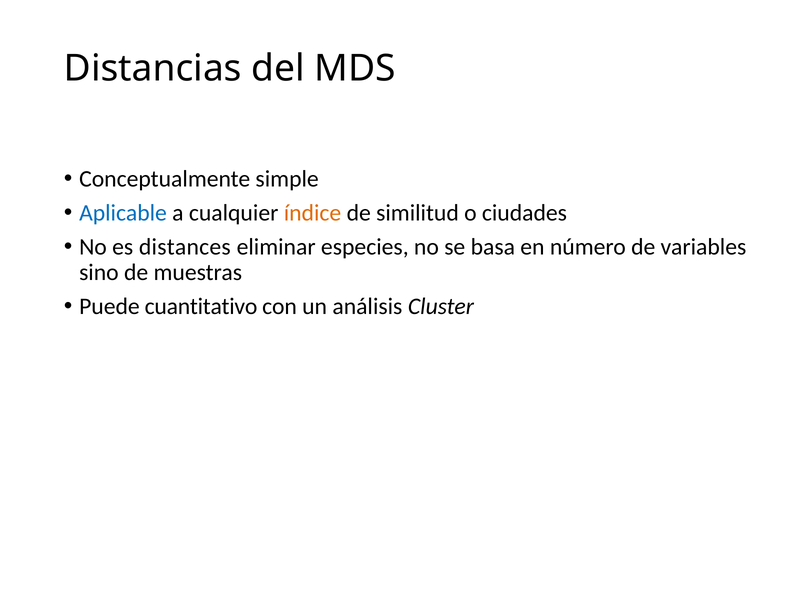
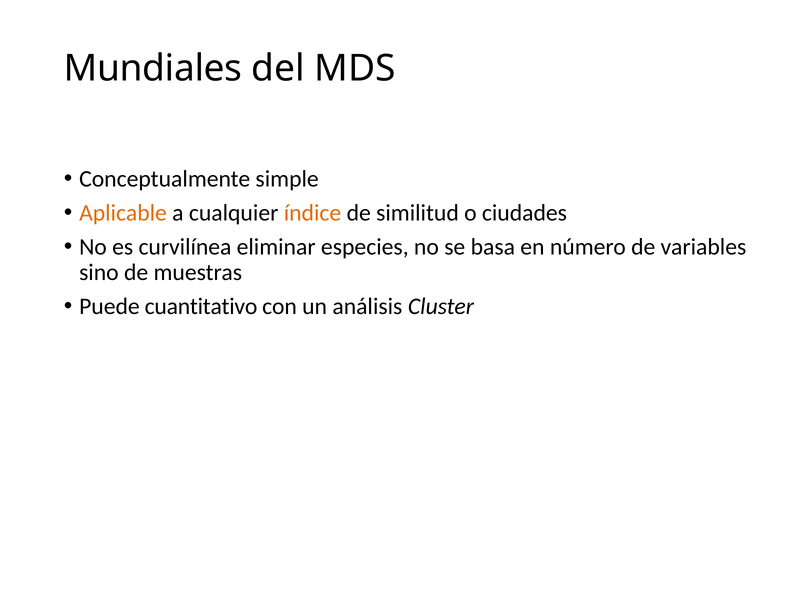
Distancias: Distancias -> Mundiales
Aplicable colour: blue -> orange
distances: distances -> curvilínea
